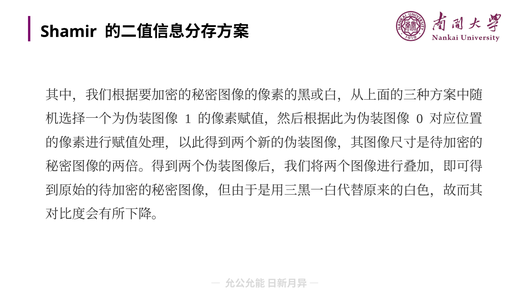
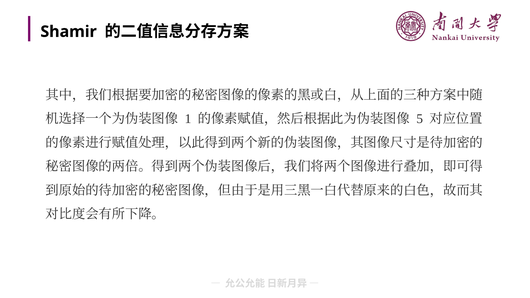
0: 0 -> 5
